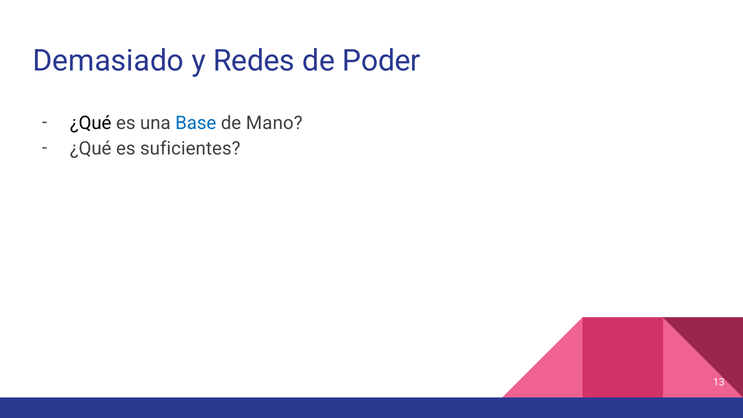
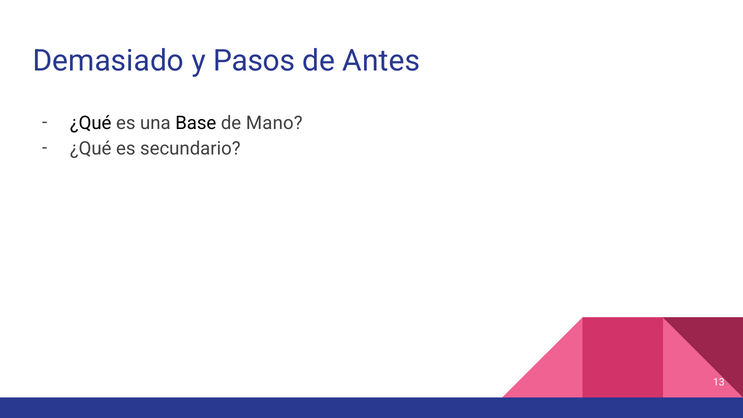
Redes: Redes -> Pasos
Poder: Poder -> Antes
Base colour: blue -> black
suficientes: suficientes -> secundario
